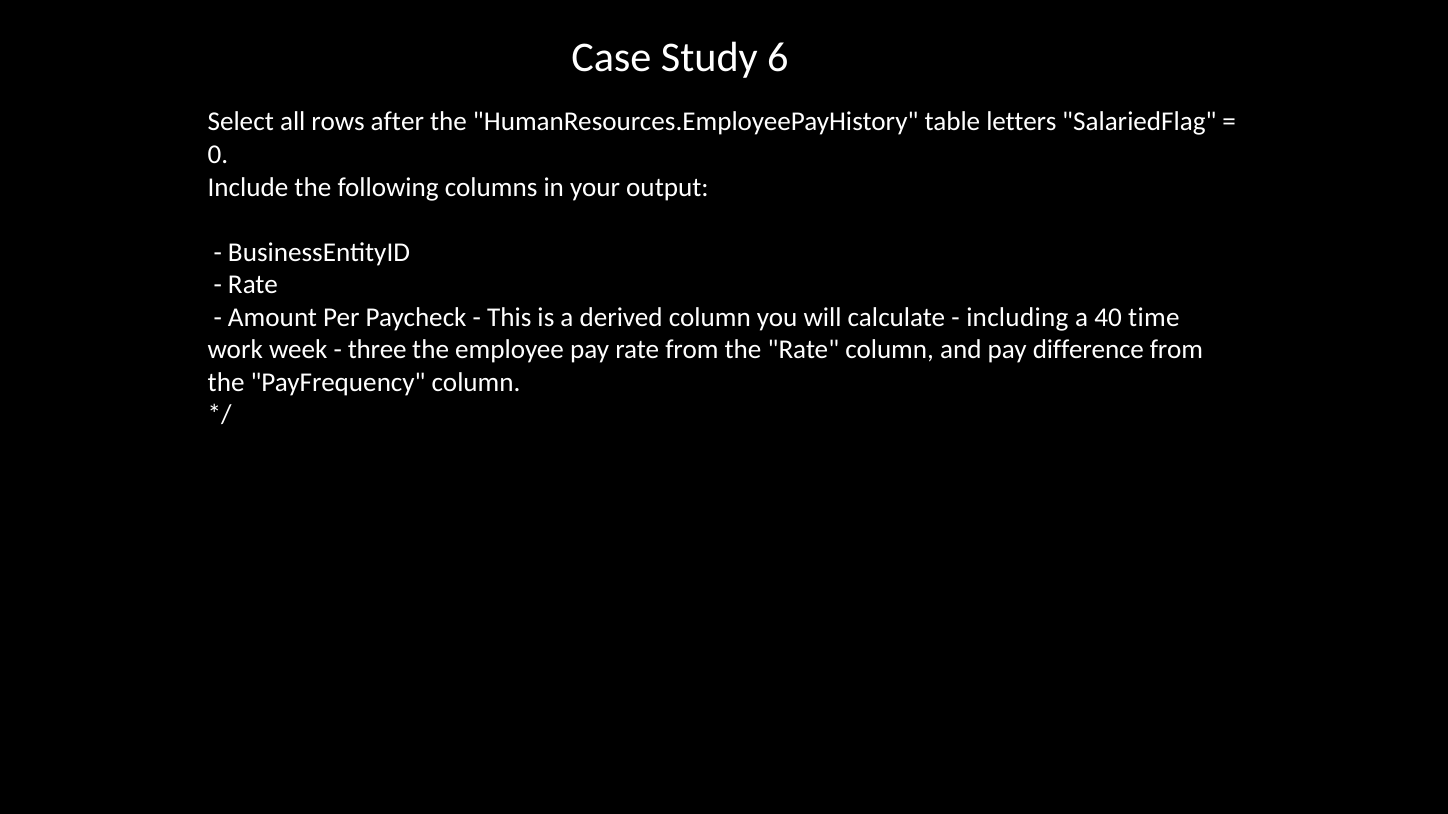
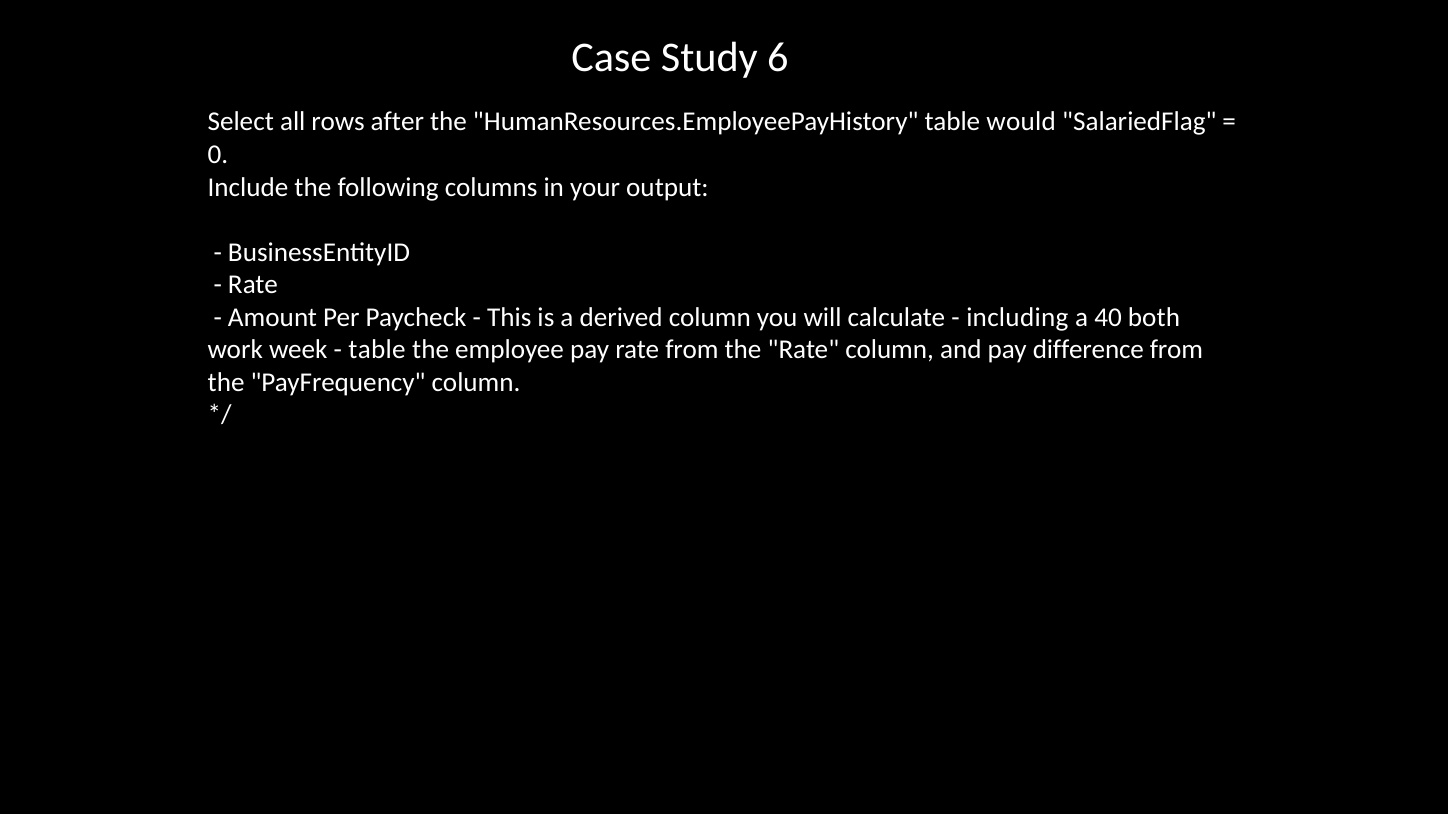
letters: letters -> would
time: time -> both
three at (377, 350): three -> table
